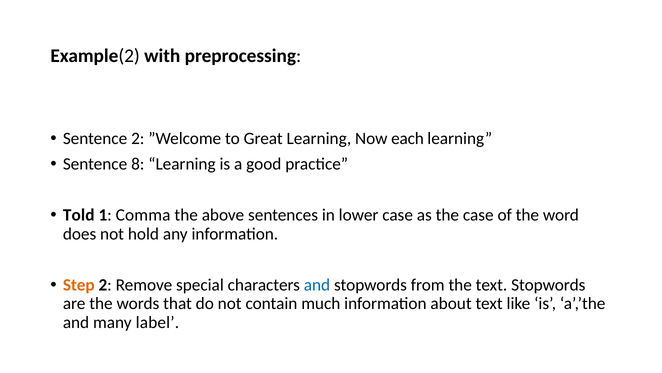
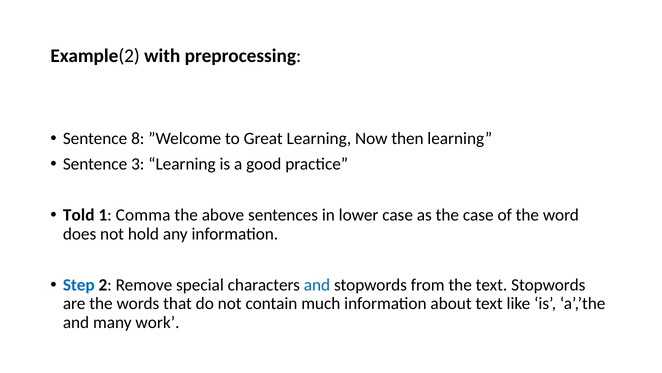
Sentence 2: 2 -> 8
each: each -> then
8: 8 -> 3
Step colour: orange -> blue
label: label -> work
